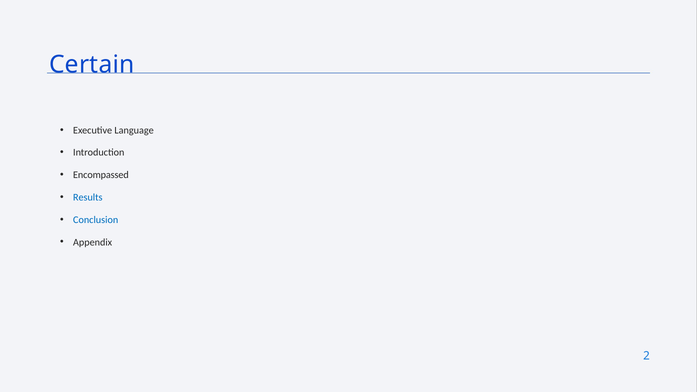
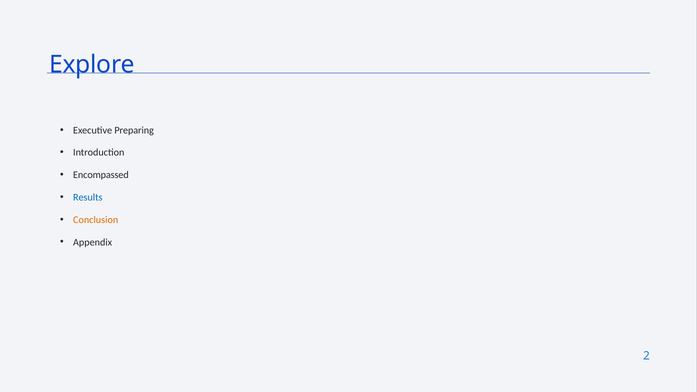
Certain: Certain -> Explore
Language: Language -> Preparing
Conclusion colour: blue -> orange
